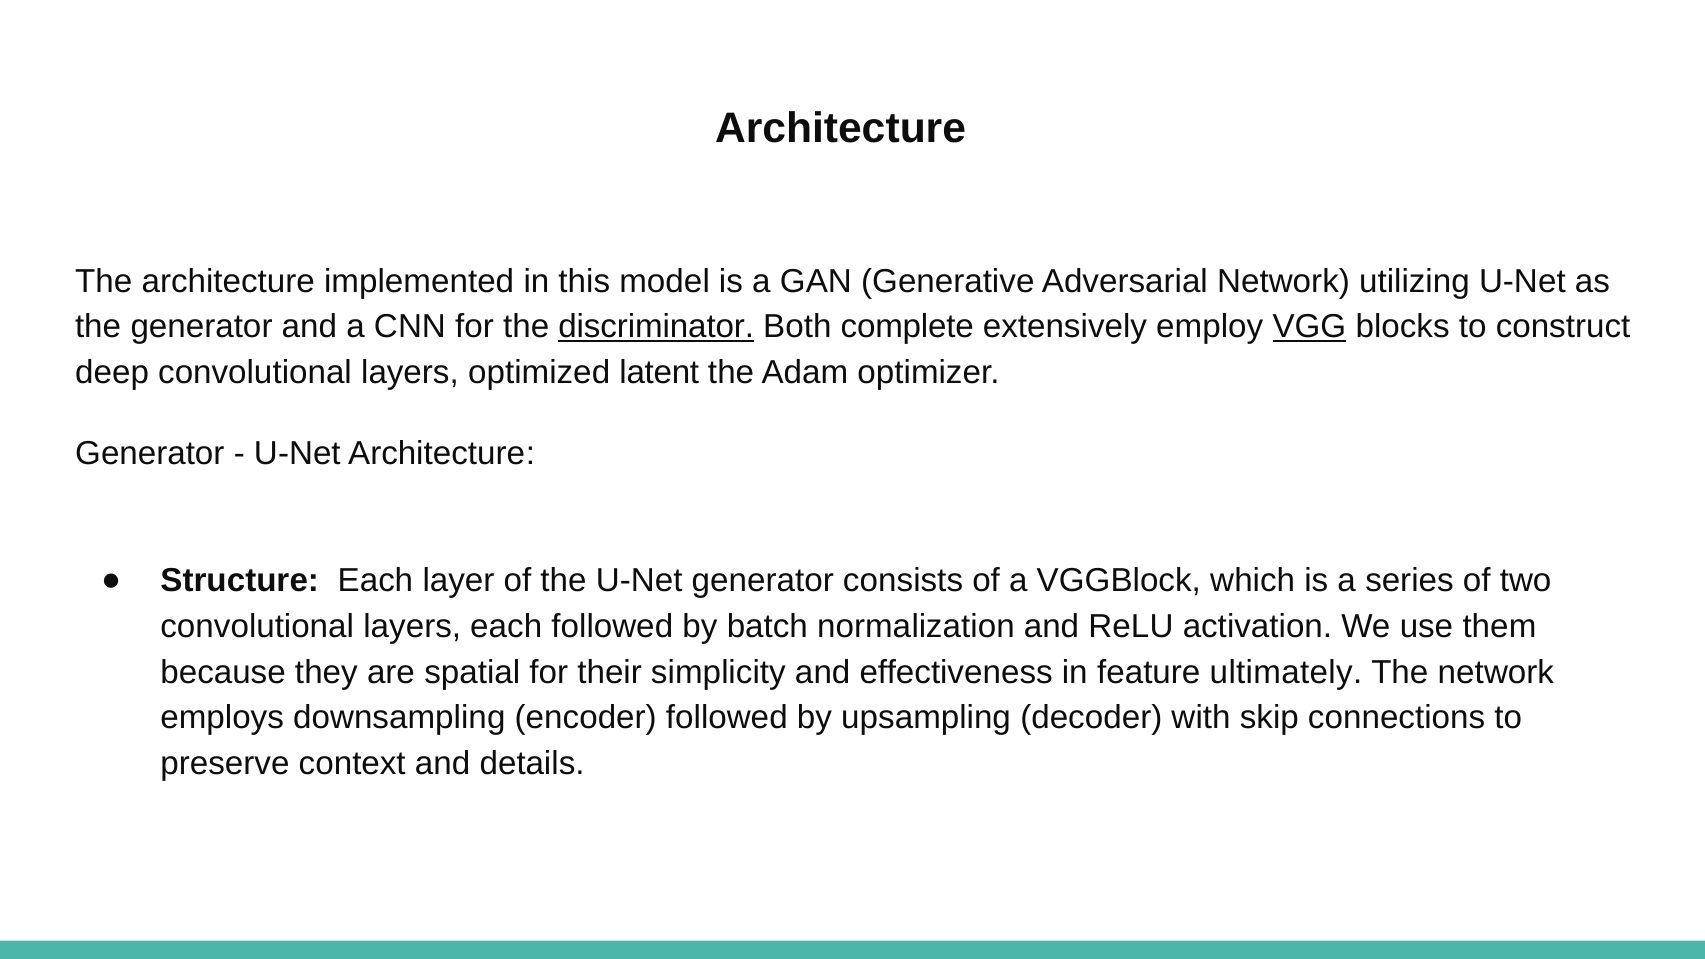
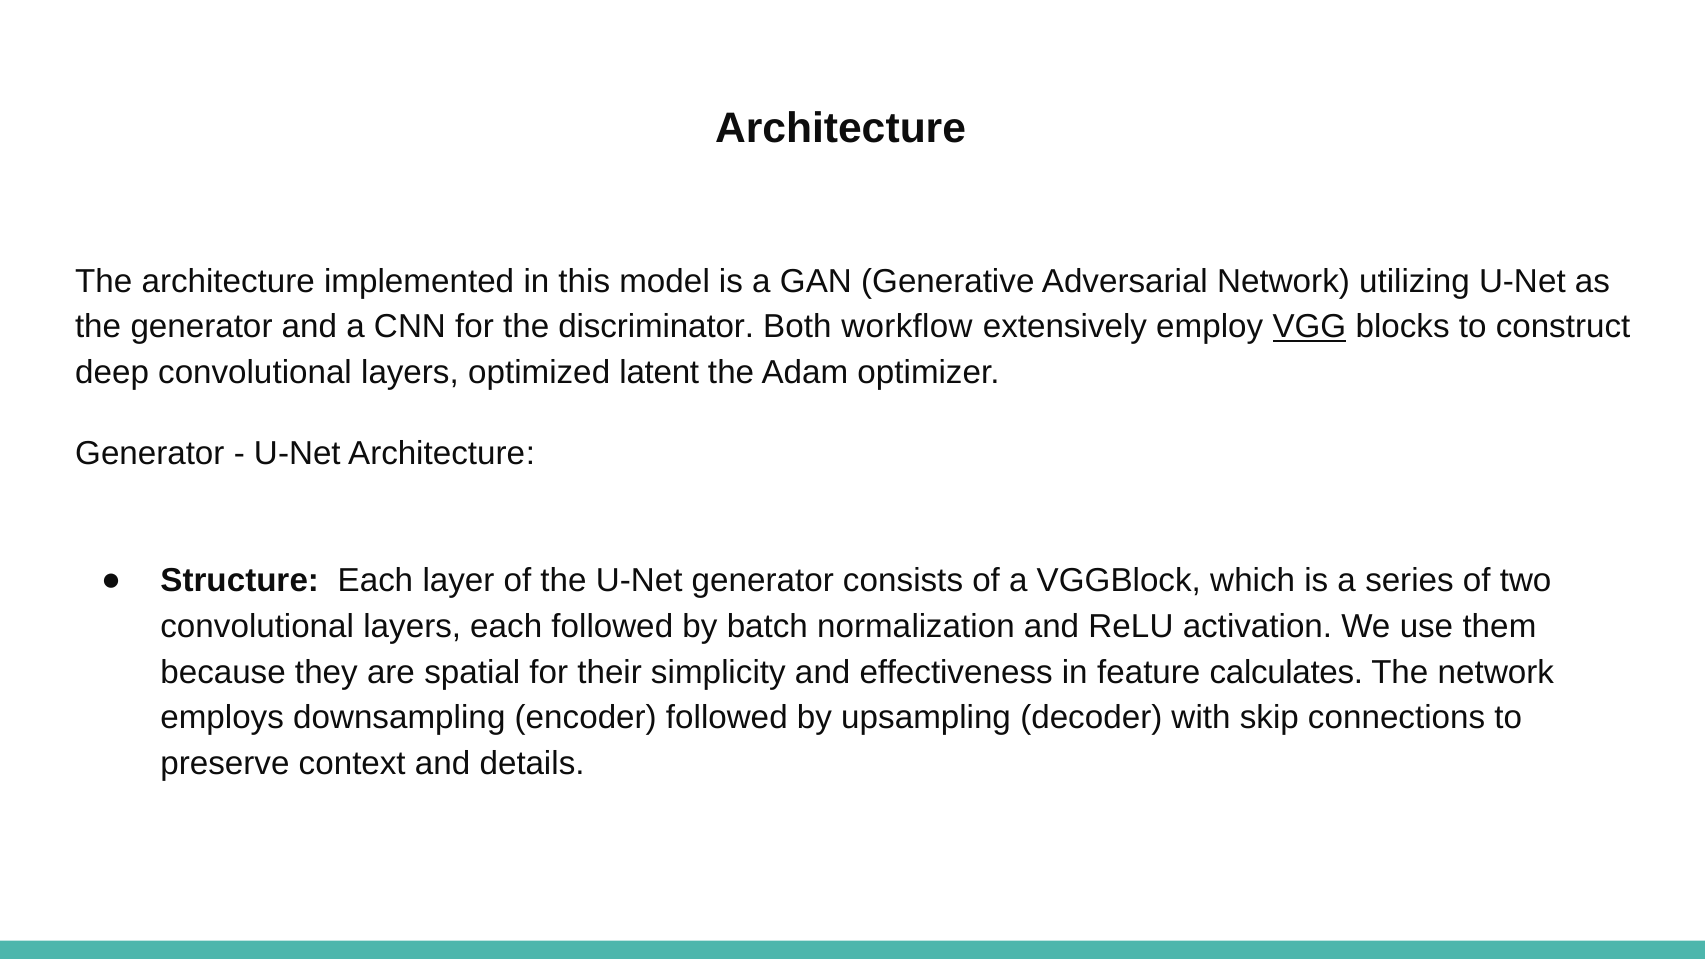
discriminator underline: present -> none
complete: complete -> workflow
ultimately: ultimately -> calculates
